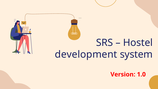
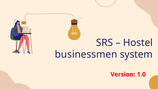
development: development -> businessmen
